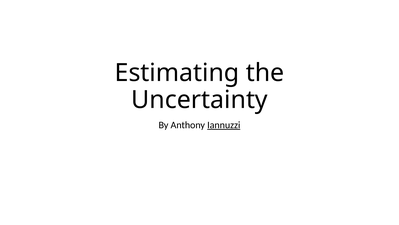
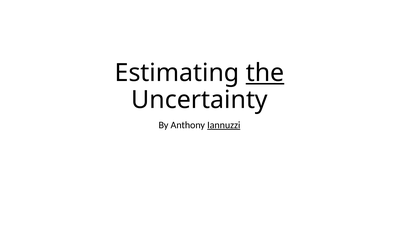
the underline: none -> present
